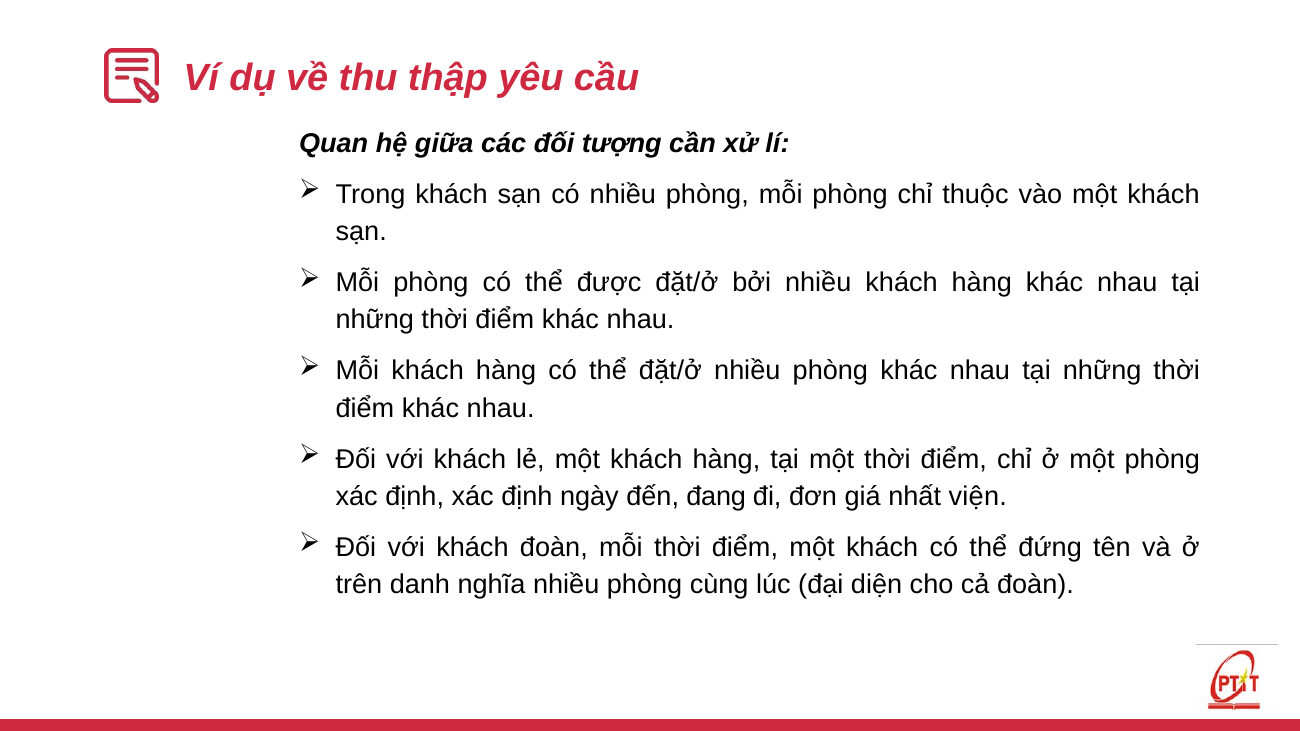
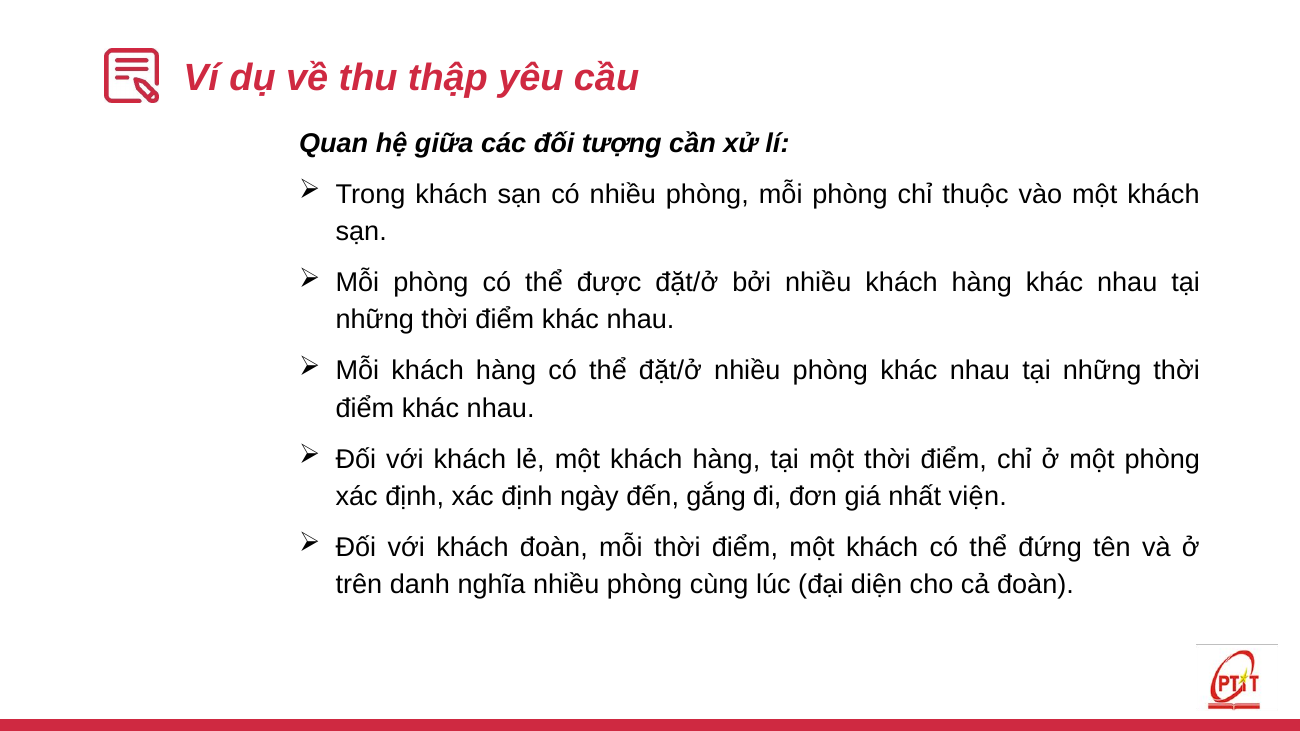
đang: đang -> gắng
